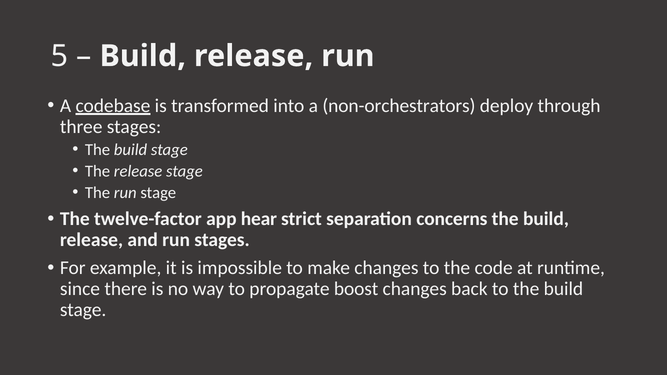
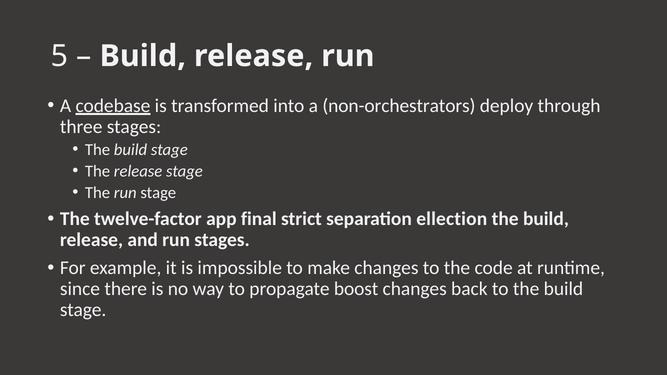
hear: hear -> final
concerns: concerns -> ellection
